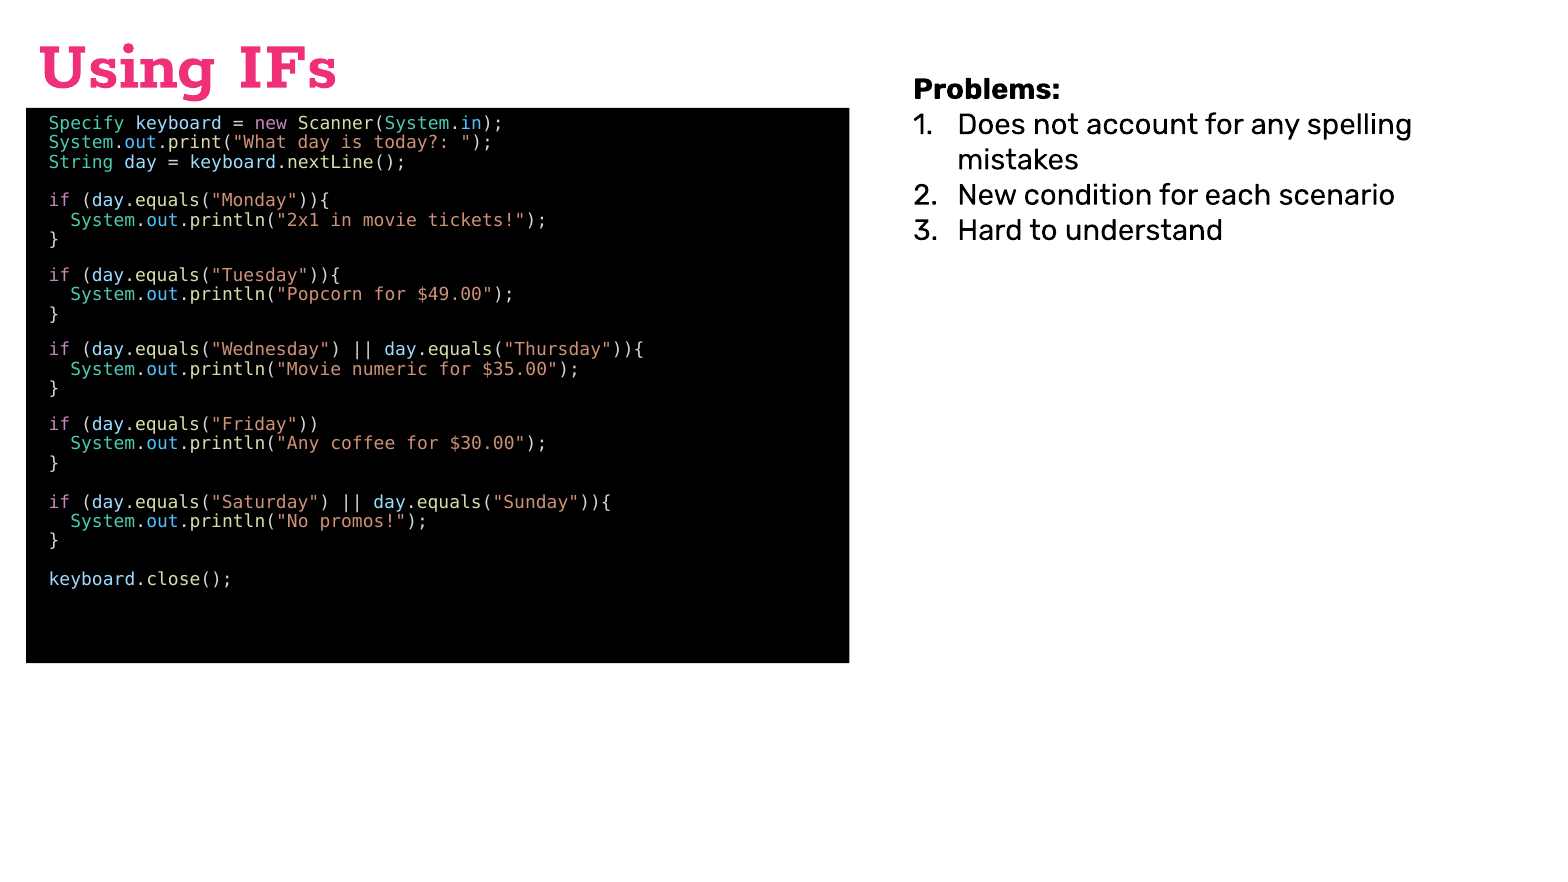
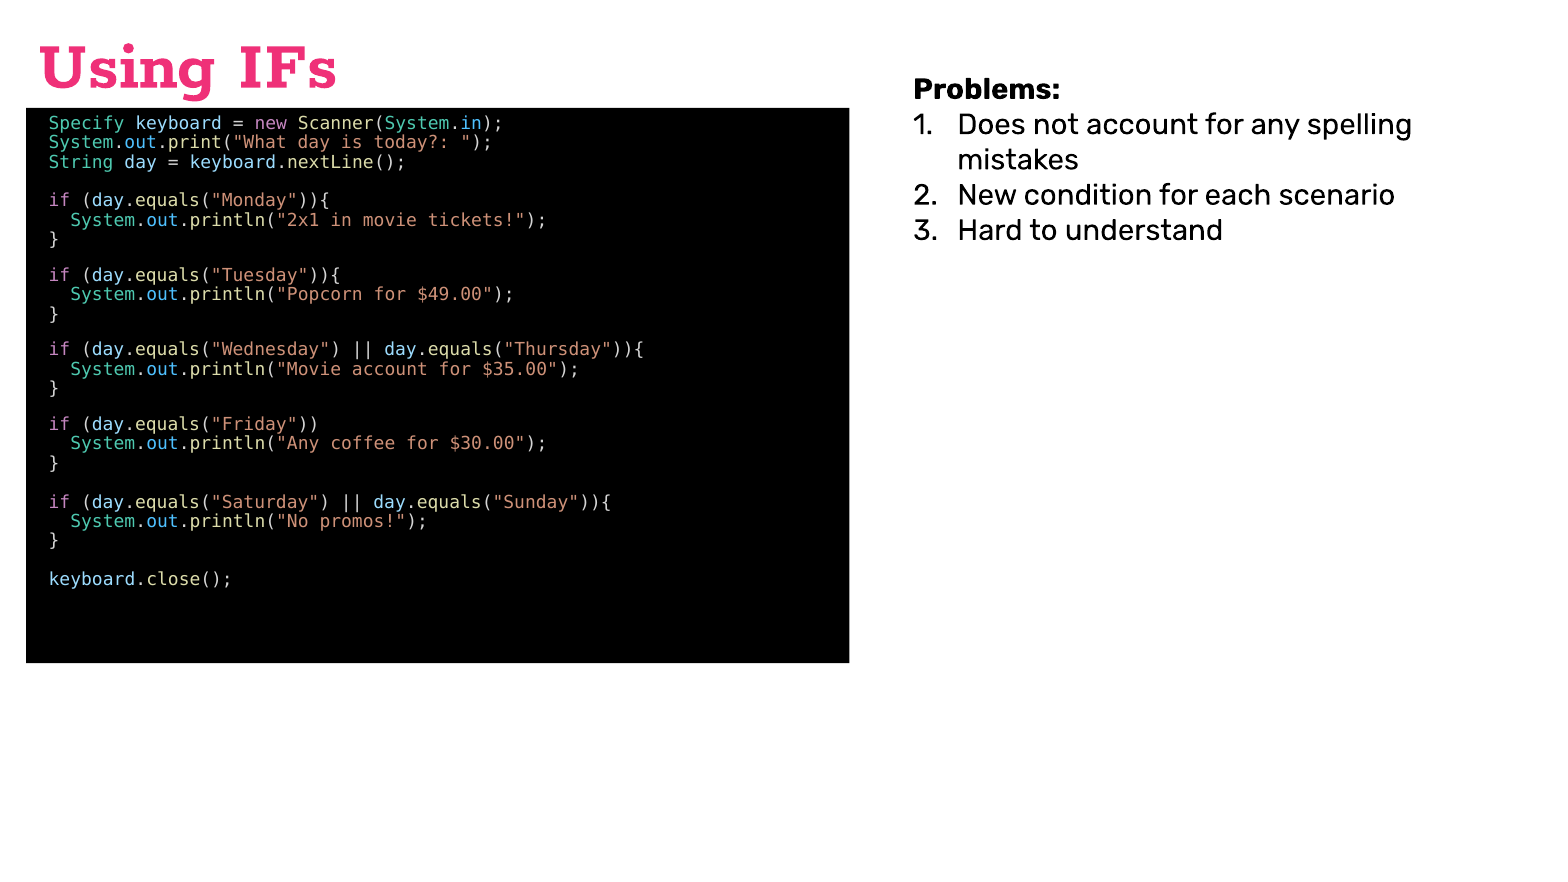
System.out.println("Movie numeric: numeric -> account
